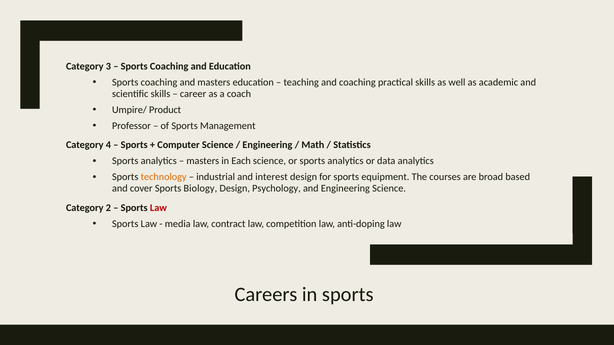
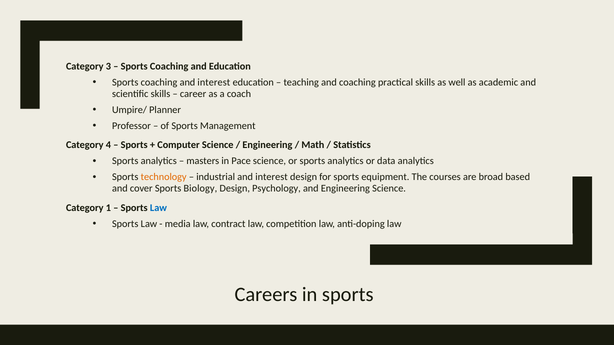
coaching and masters: masters -> interest
Product: Product -> Planner
Each: Each -> Pace
2: 2 -> 1
Law at (158, 208) colour: red -> blue
